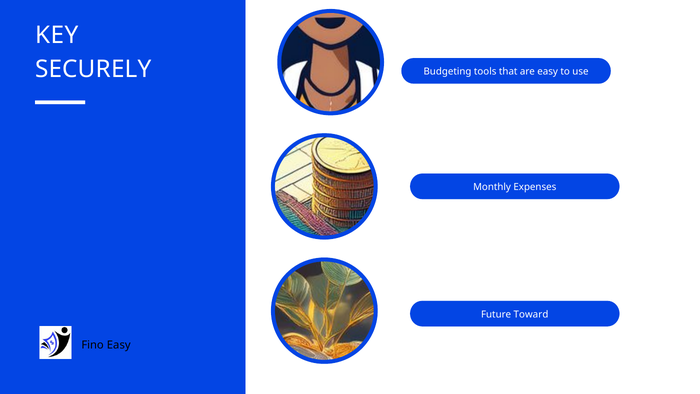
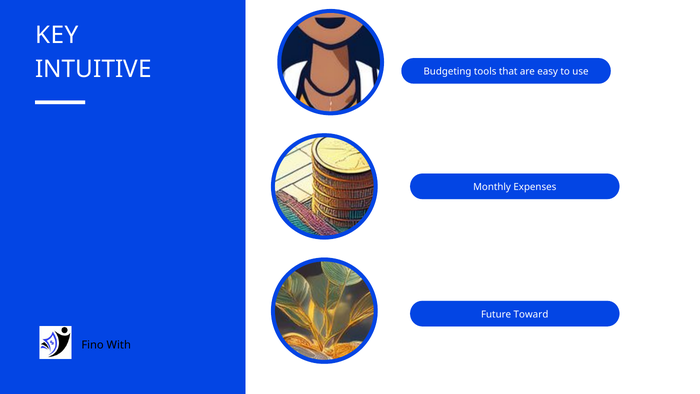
SECURELY: SECURELY -> INTUITIVE
Fino Easy: Easy -> With
